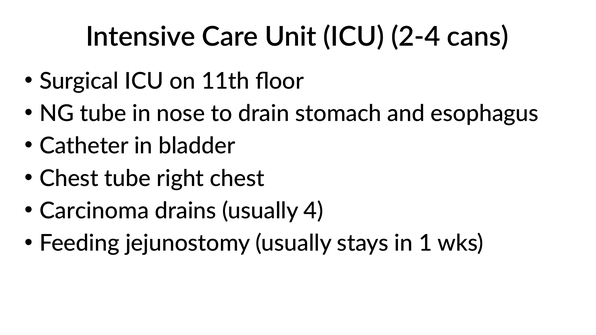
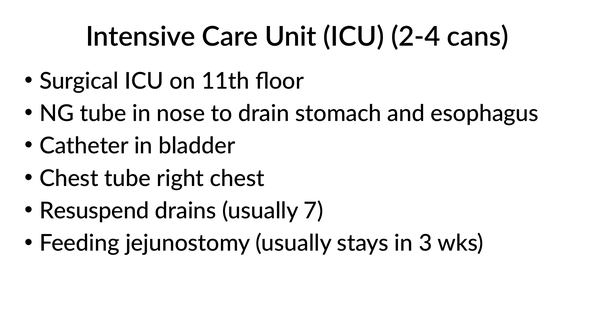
Carcinoma: Carcinoma -> Resuspend
4: 4 -> 7
1: 1 -> 3
